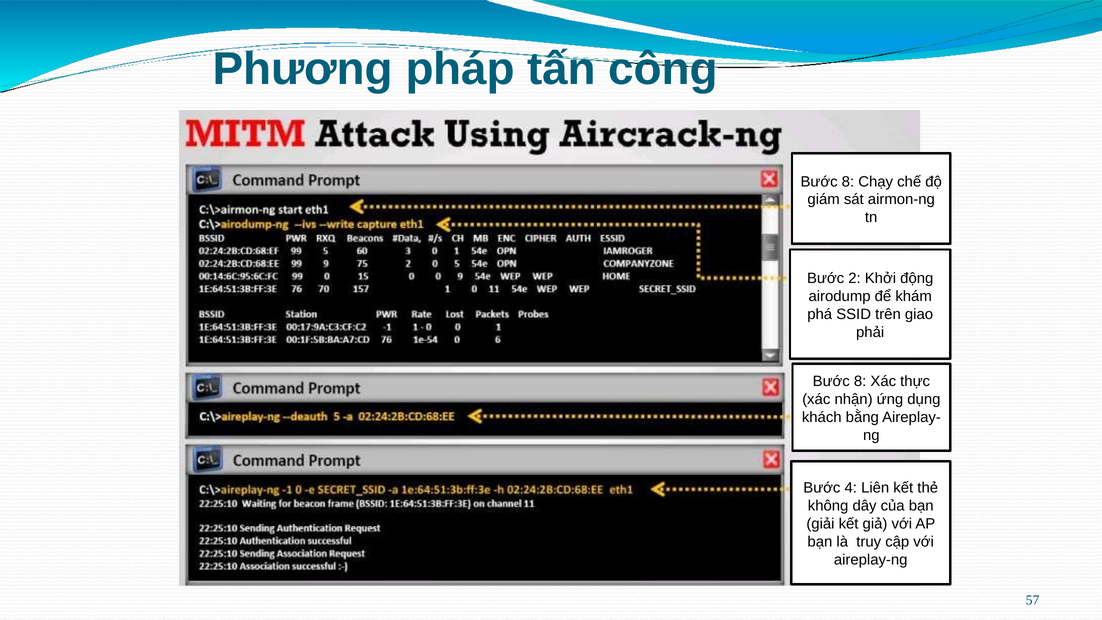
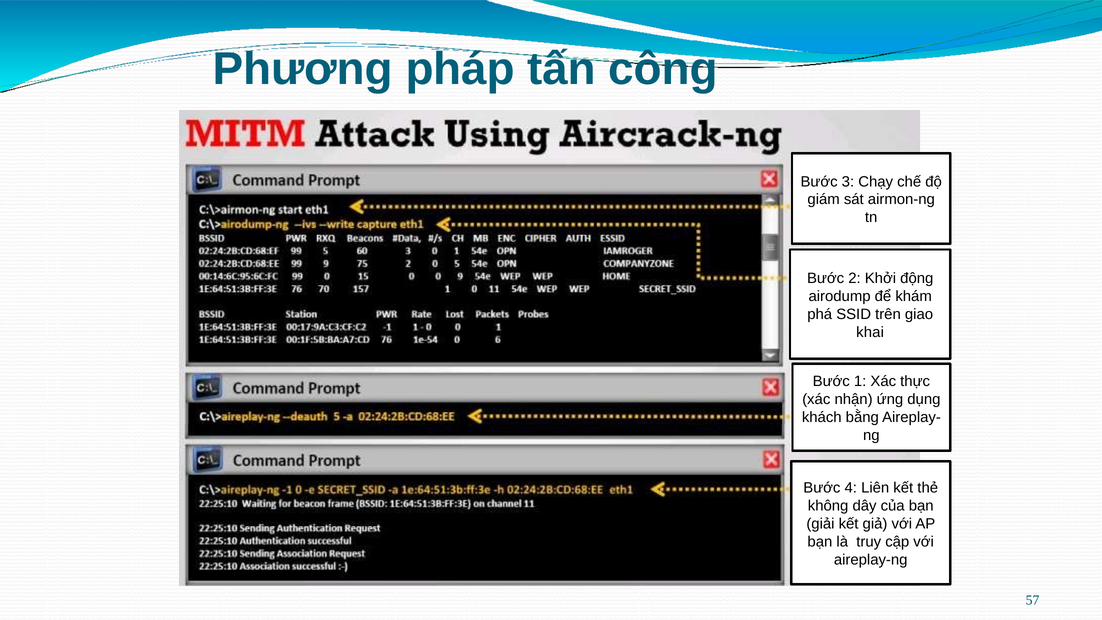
8 at (848, 182): 8 -> 3
phải: phải -> khai
8 at (860, 381): 8 -> 1
